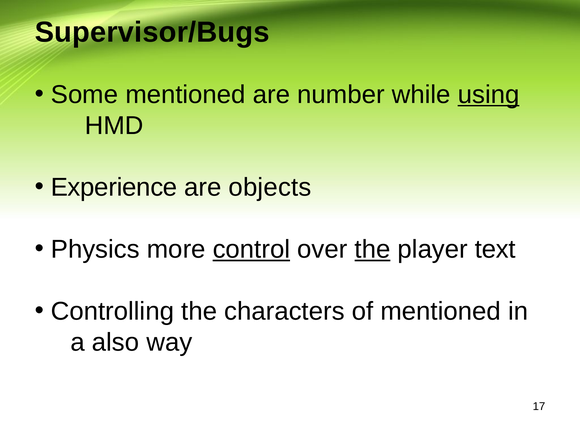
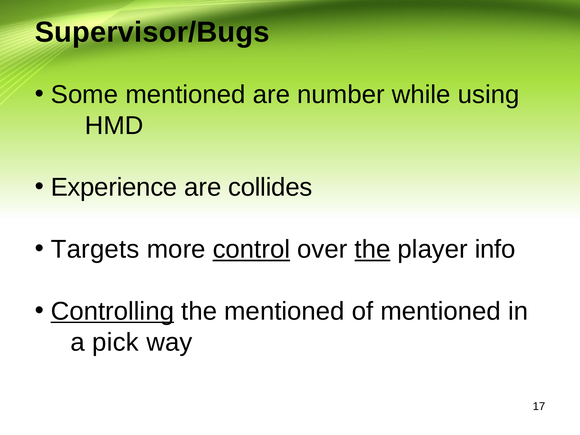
using underline: present -> none
objects: objects -> collides
Physics: Physics -> Targets
text: text -> info
Controlling underline: none -> present
the characters: characters -> mentioned
also: also -> pick
